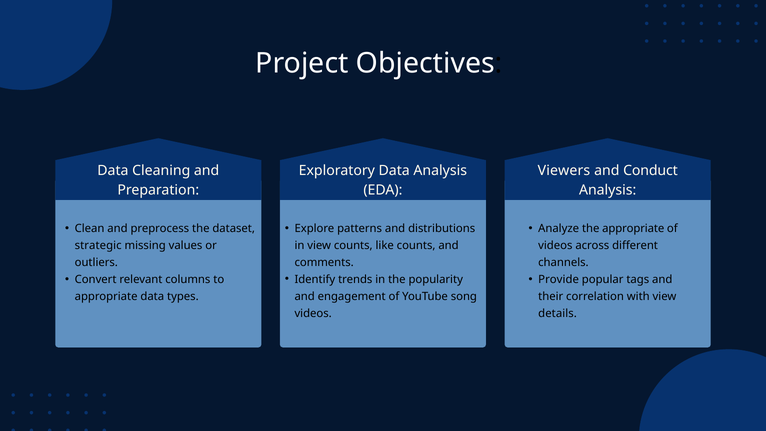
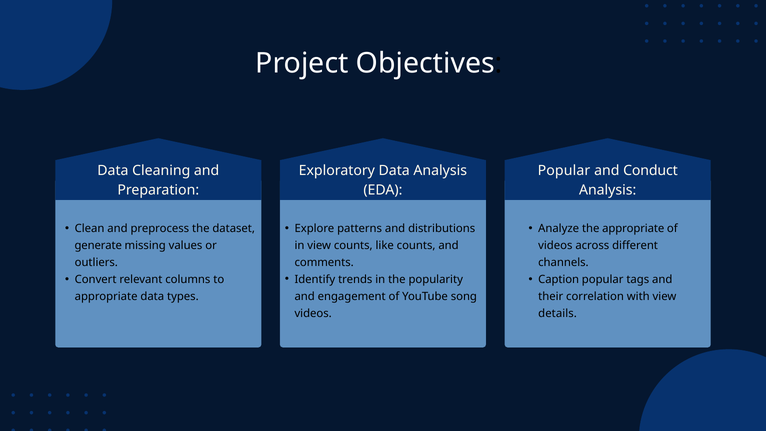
Viewers at (564, 170): Viewers -> Popular
strategic: strategic -> generate
Provide: Provide -> Caption
